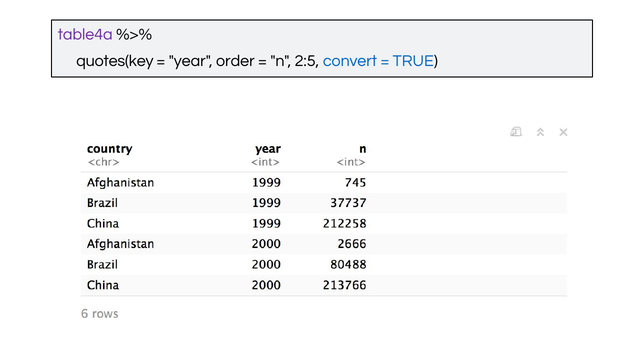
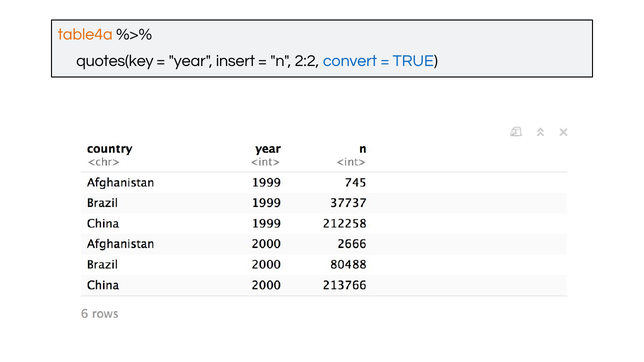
table4a colour: purple -> orange
order: order -> insert
2:5: 2:5 -> 2:2
